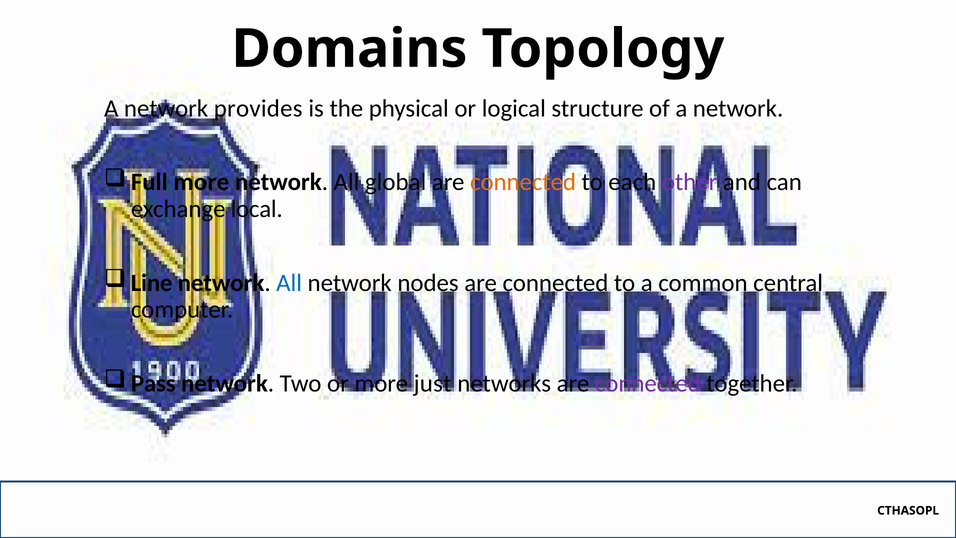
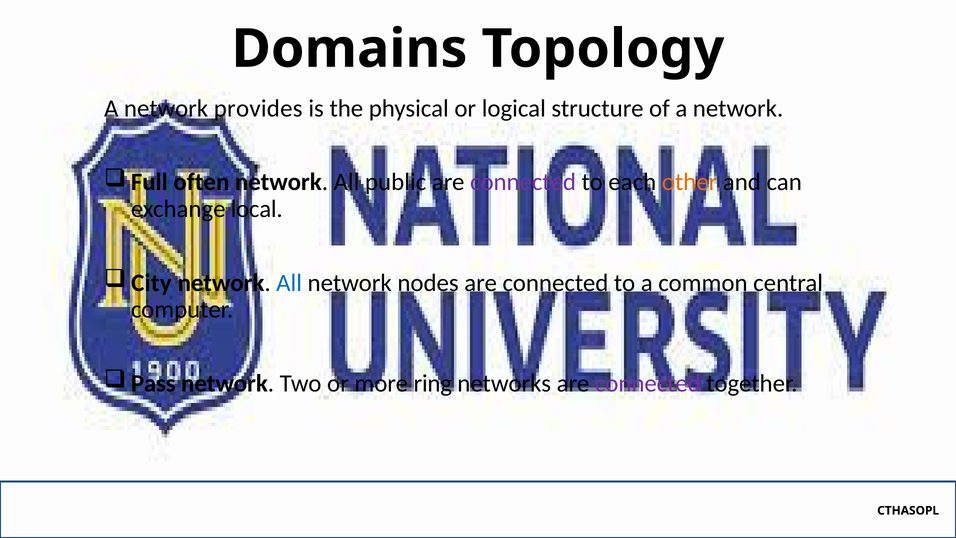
Full more: more -> often
global: global -> public
connected at (523, 182) colour: orange -> purple
other colour: purple -> orange
Line: Line -> City
just: just -> ring
